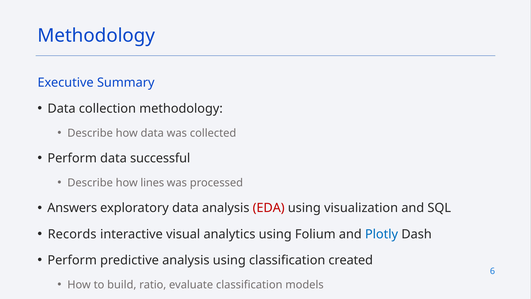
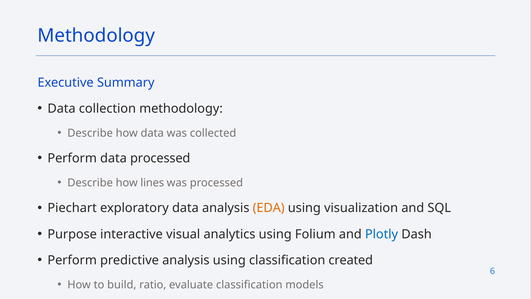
data successful: successful -> processed
Answers: Answers -> Piechart
EDA colour: red -> orange
Records: Records -> Purpose
